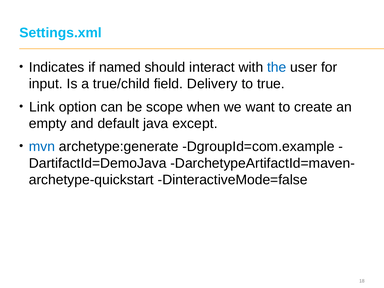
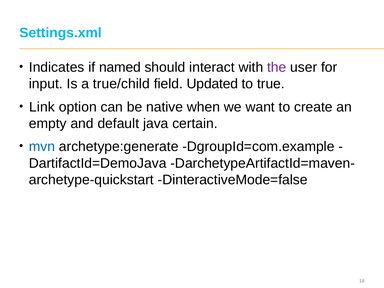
the colour: blue -> purple
Delivery: Delivery -> Updated
scope: scope -> native
except: except -> certain
